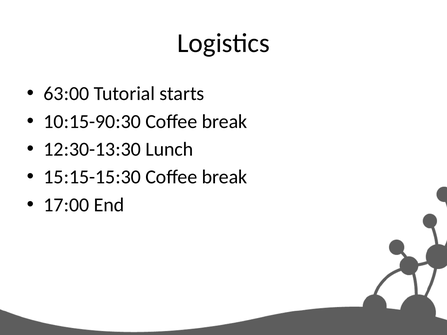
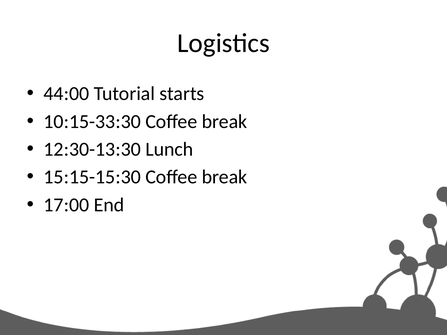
63:00: 63:00 -> 44:00
10:15-90:30: 10:15-90:30 -> 10:15-33:30
